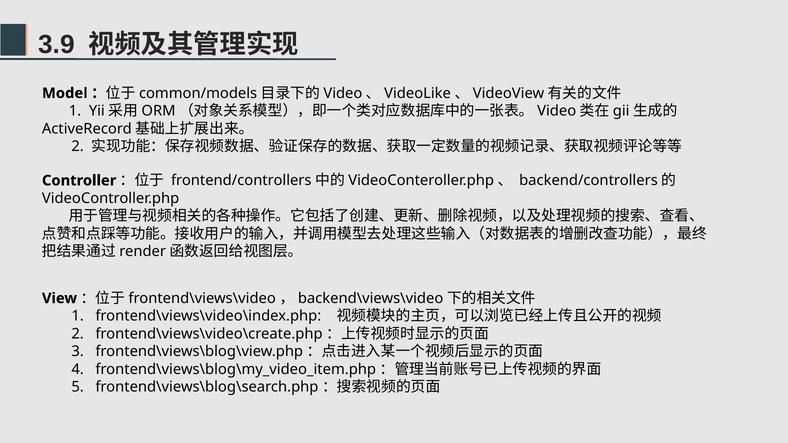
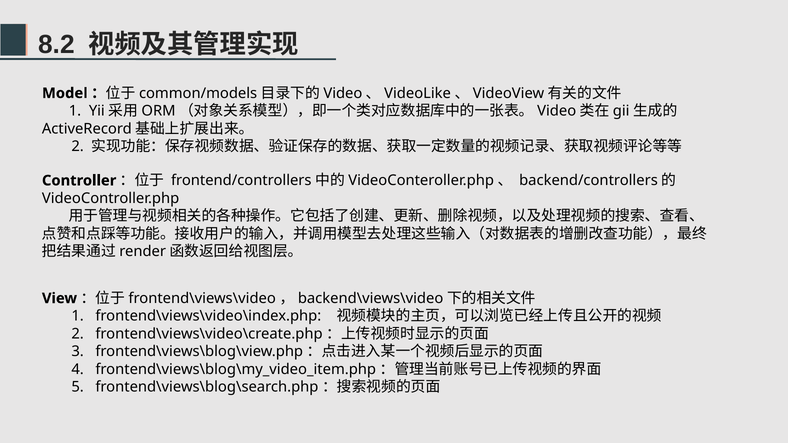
3.9: 3.9 -> 8.2
